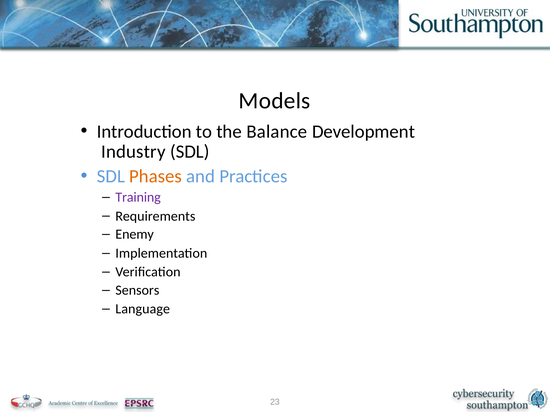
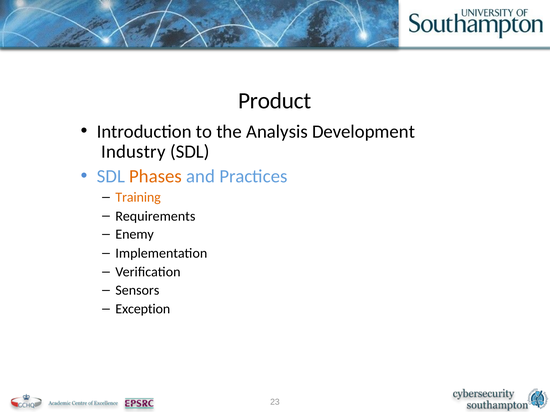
Models: Models -> Product
Balance: Balance -> Analysis
Training colour: purple -> orange
Language: Language -> Exception
